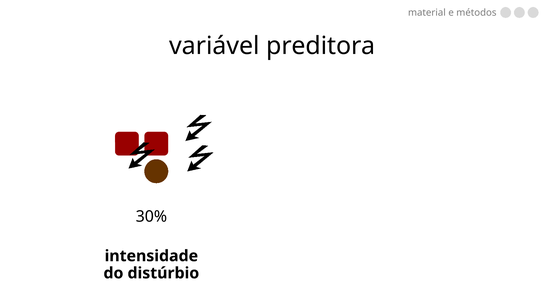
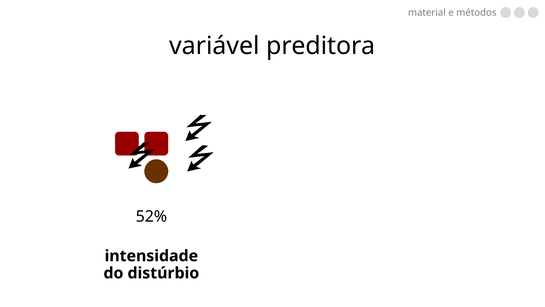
30%: 30% -> 52%
